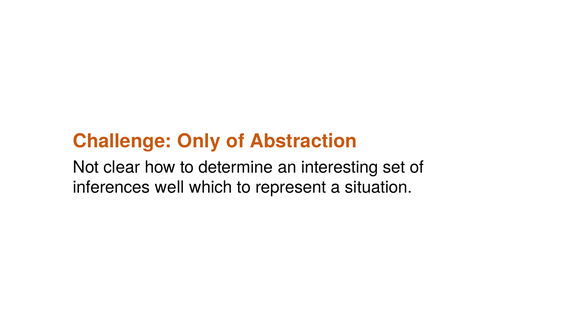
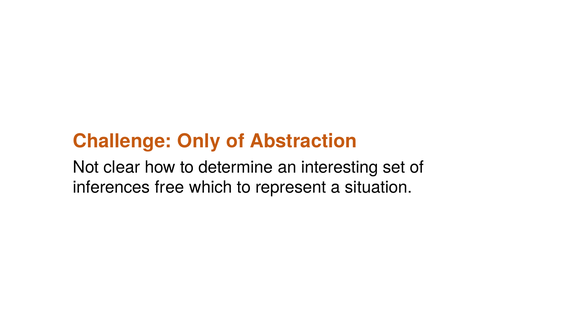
well: well -> free
